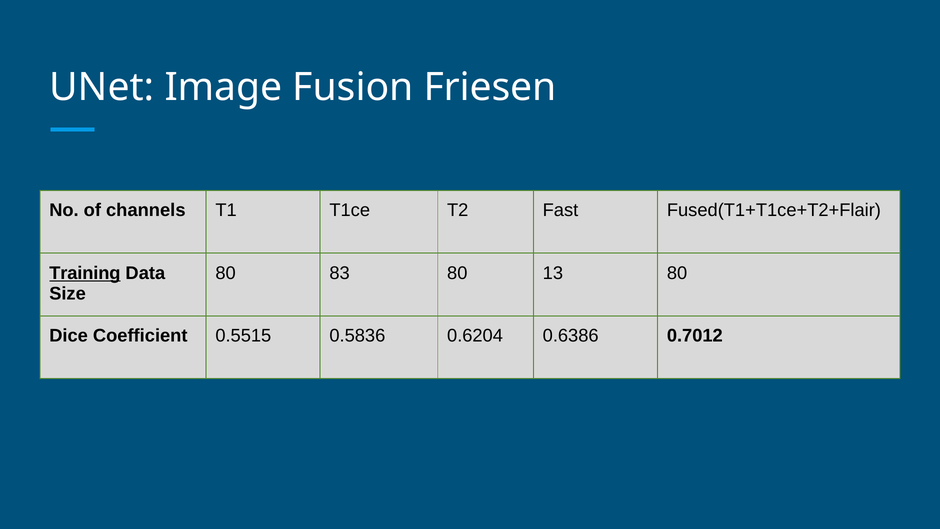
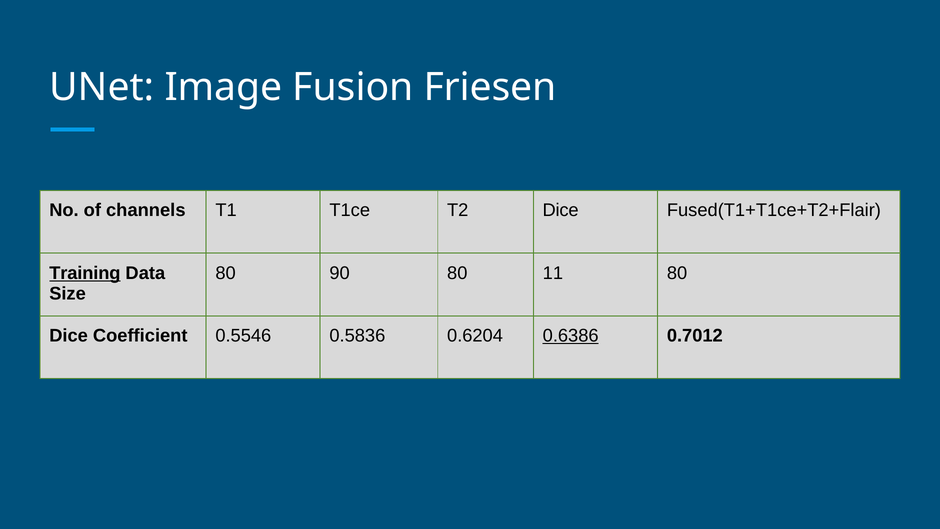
T2 Fast: Fast -> Dice
83: 83 -> 90
13: 13 -> 11
0.5515: 0.5515 -> 0.5546
0.6386 underline: none -> present
